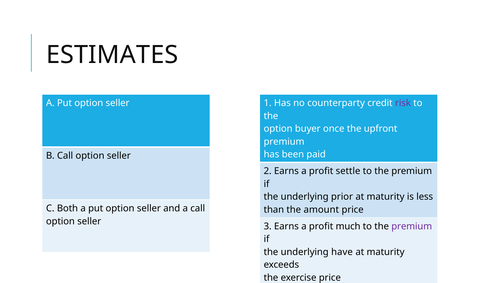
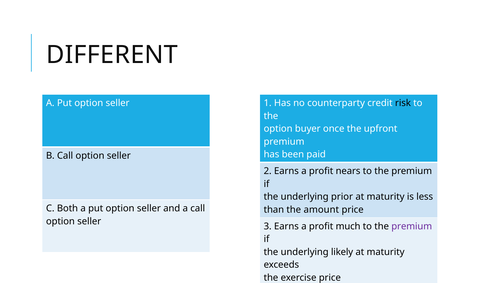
ESTIMATES: ESTIMATES -> DIFFERENT
risk colour: purple -> black
settle: settle -> nears
have: have -> likely
